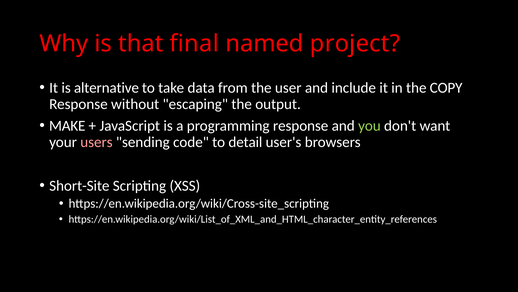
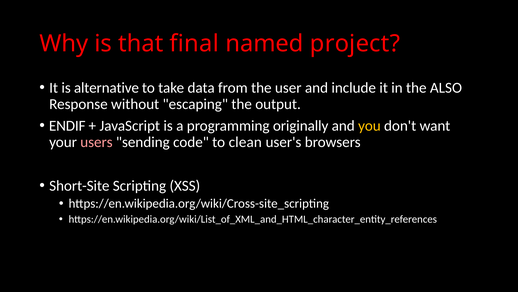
COPY: COPY -> ALSO
MAKE: MAKE -> ENDIF
programming response: response -> originally
you colour: light green -> yellow
detail: detail -> clean
